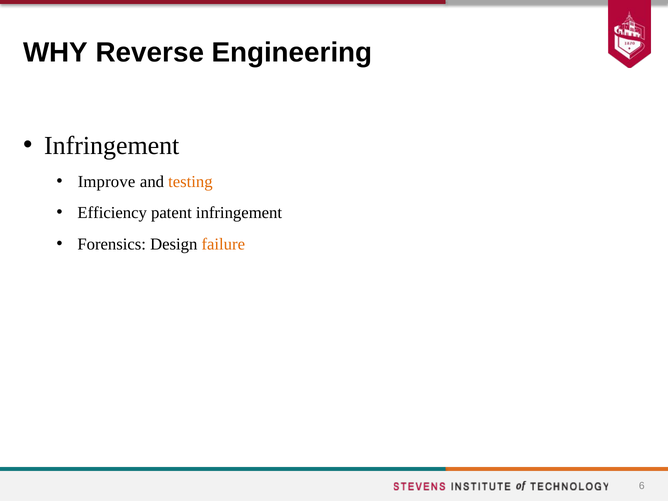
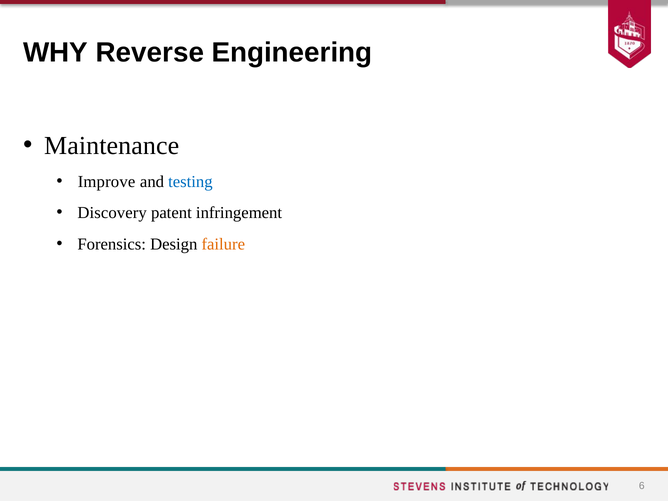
Infringement at (112, 146): Infringement -> Maintenance
testing colour: orange -> blue
Efficiency: Efficiency -> Discovery
